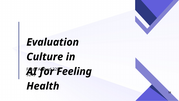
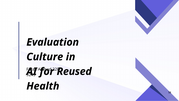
Feeling: Feeling -> Reused
